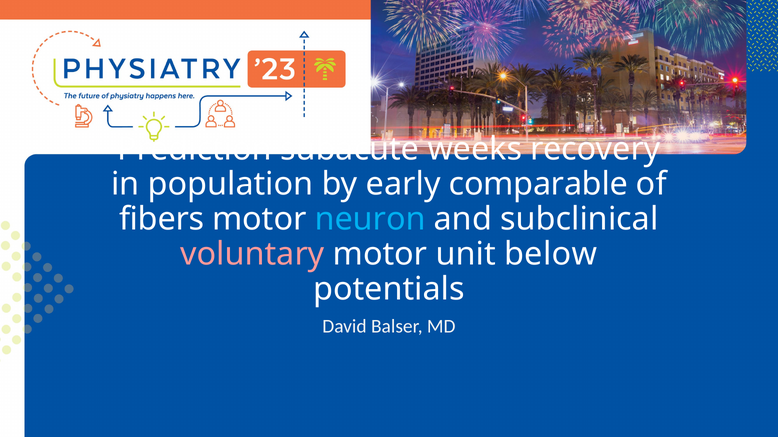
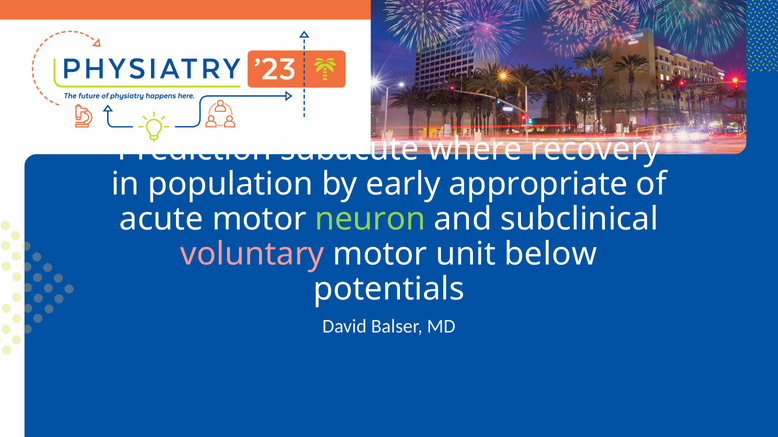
weeks: weeks -> where
comparable: comparable -> appropriate
fibers: fibers -> acute
neuron colour: light blue -> light green
